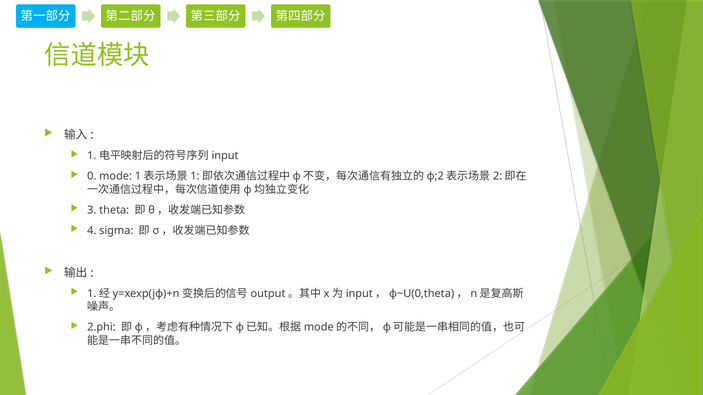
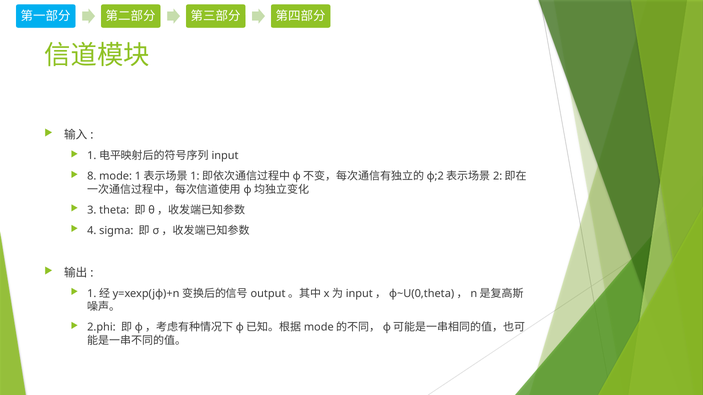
0: 0 -> 8
